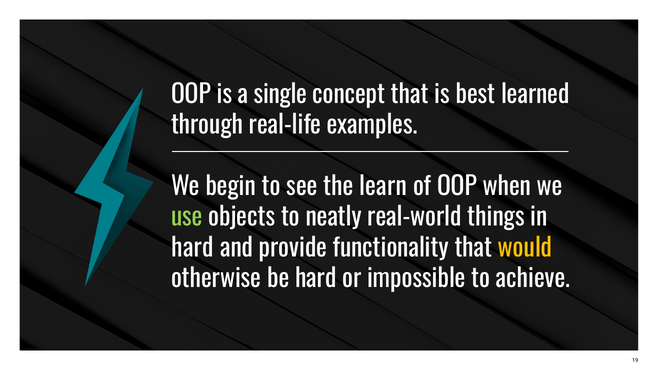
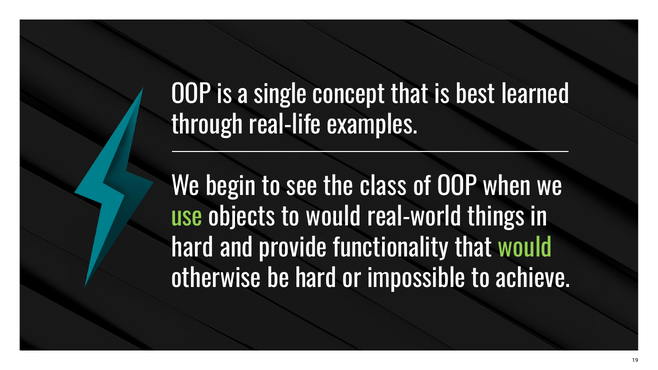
learn: learn -> class
to neatly: neatly -> would
would at (525, 248) colour: yellow -> light green
